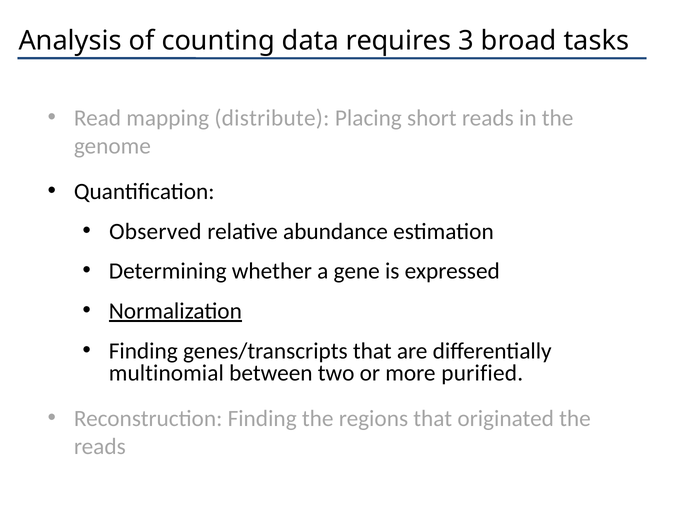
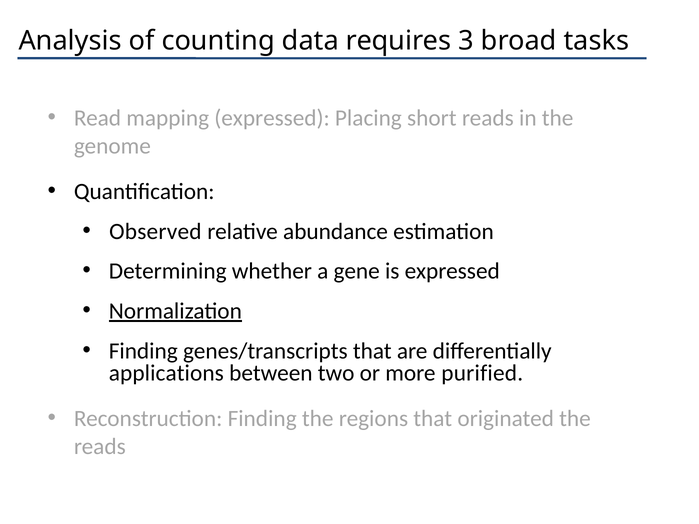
mapping distribute: distribute -> expressed
multinomial: multinomial -> applications
